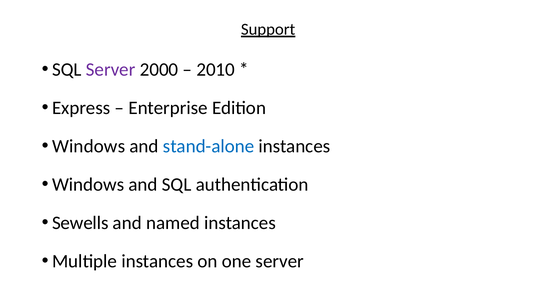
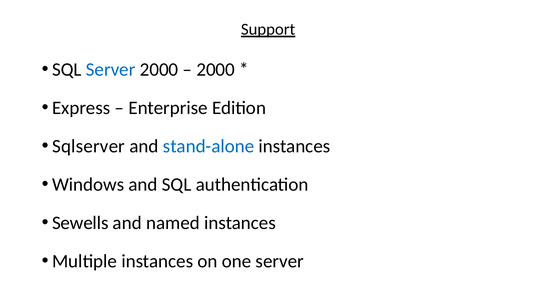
Server at (111, 70) colour: purple -> blue
2010 at (216, 70): 2010 -> 2000
Windows at (89, 146): Windows -> Sqlserver
